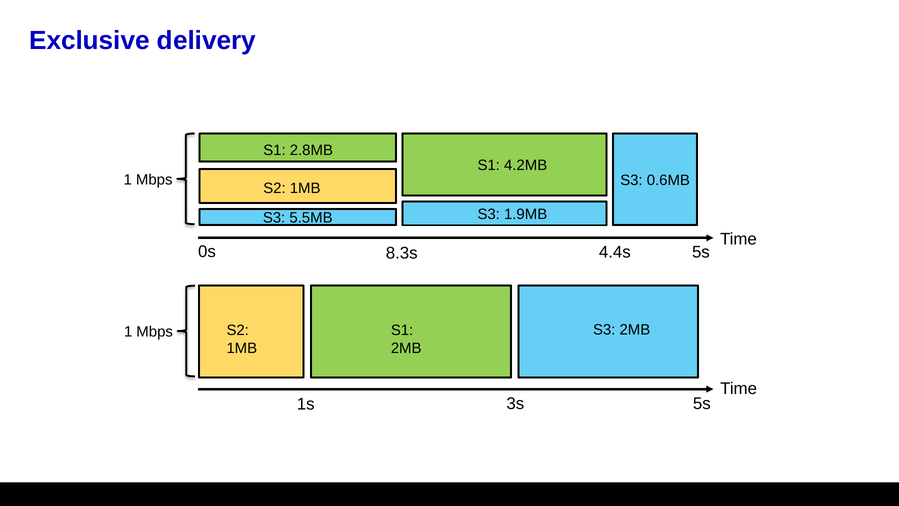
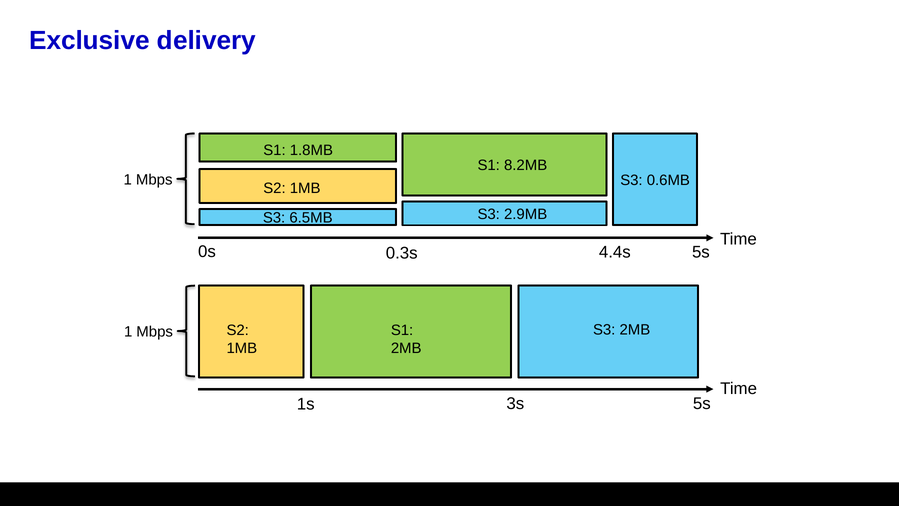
2.8MB: 2.8MB -> 1.8MB
4.2MB: 4.2MB -> 8.2MB
1.9MB: 1.9MB -> 2.9MB
5.5MB: 5.5MB -> 6.5MB
8.3s: 8.3s -> 0.3s
